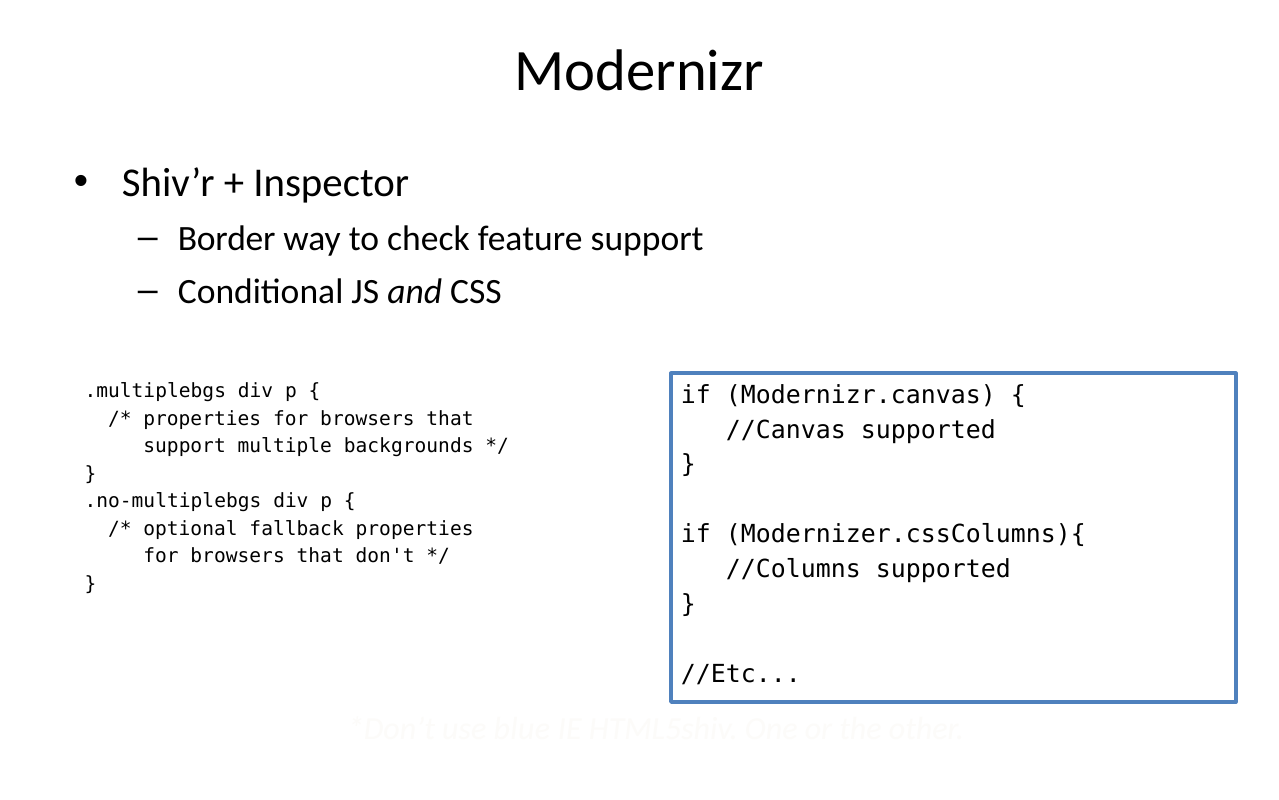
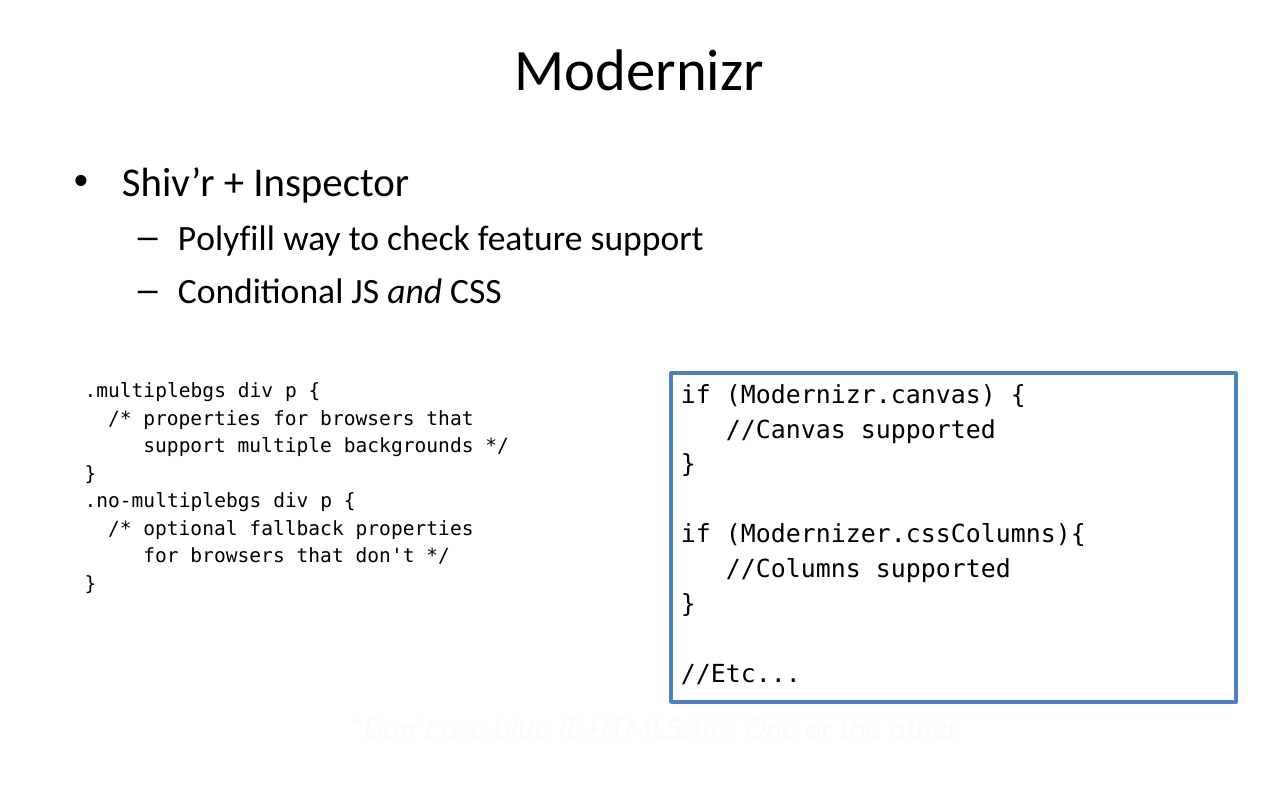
Border: Border -> Polyfill
